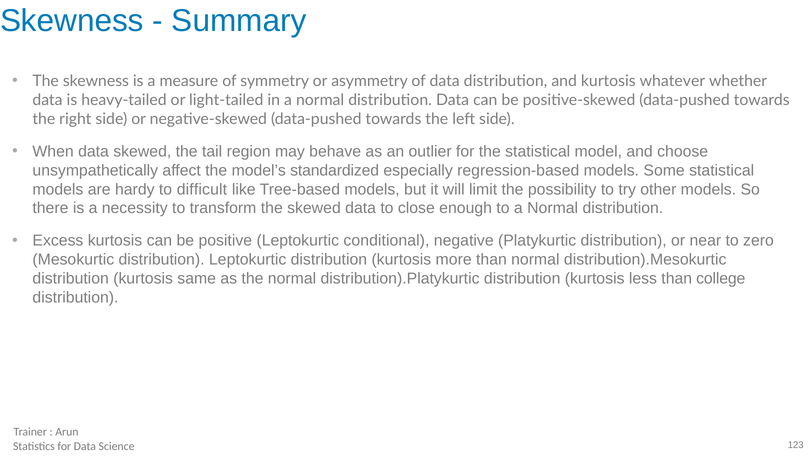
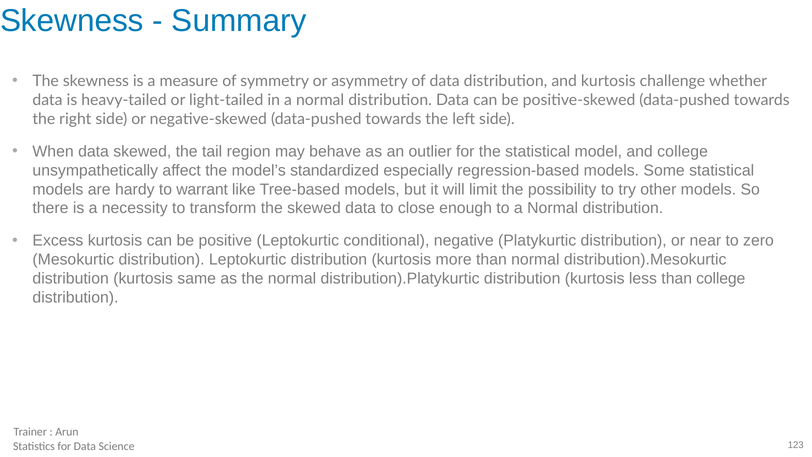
whatever: whatever -> challenge
and choose: choose -> college
difficult: difficult -> warrant
